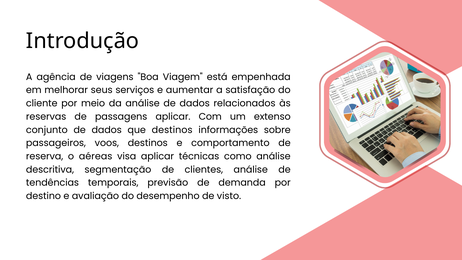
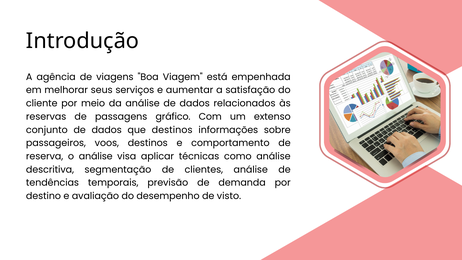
passagens aplicar: aplicar -> gráfico
o aéreas: aéreas -> análise
